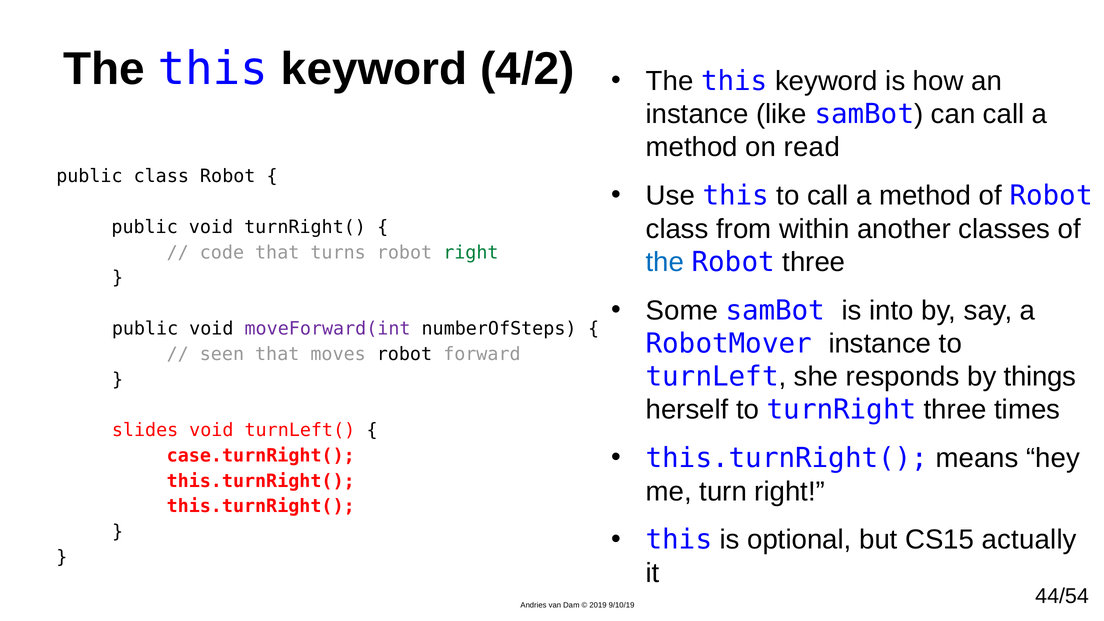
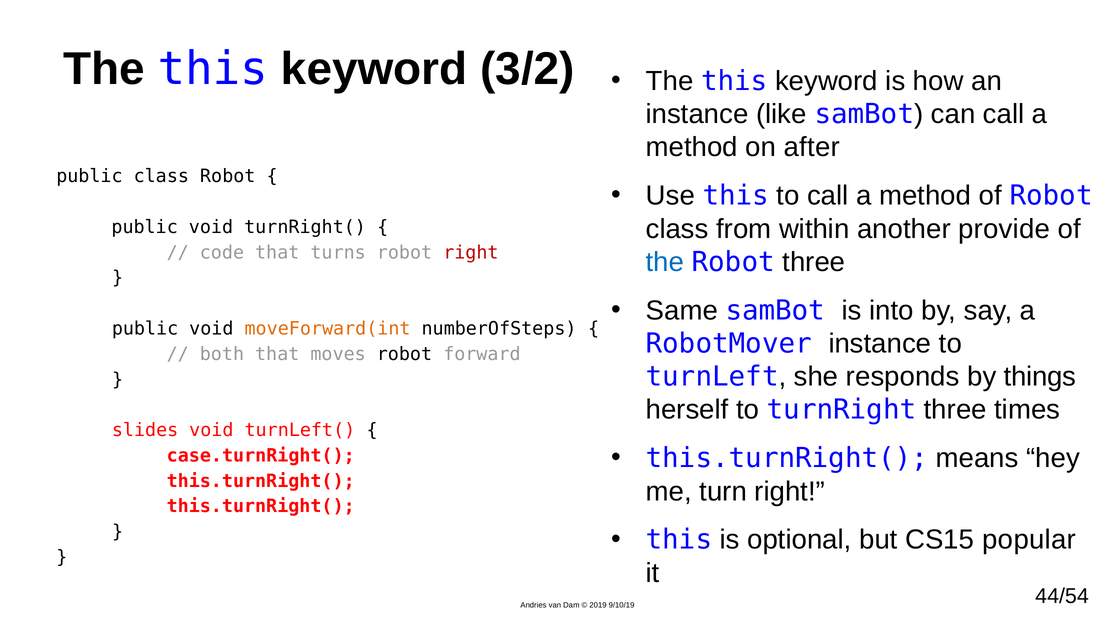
4/2: 4/2 -> 3/2
read: read -> after
classes: classes -> provide
right at (471, 253) colour: green -> red
Some: Some -> Same
moveForward(int colour: purple -> orange
seen: seen -> both
actually: actually -> popular
